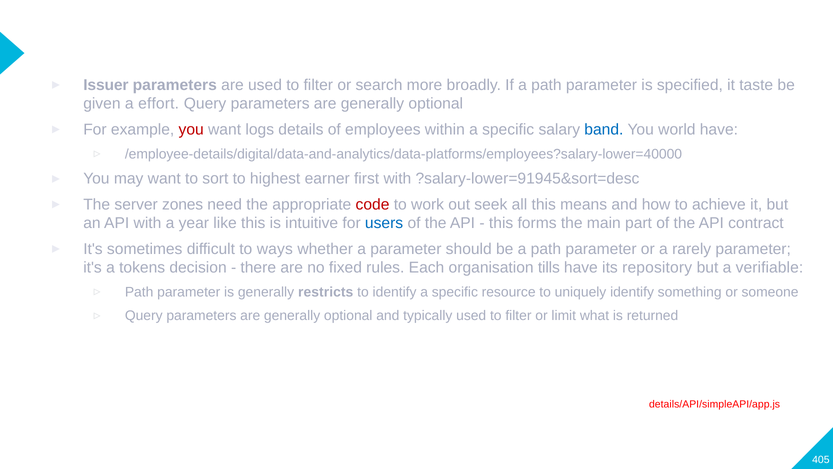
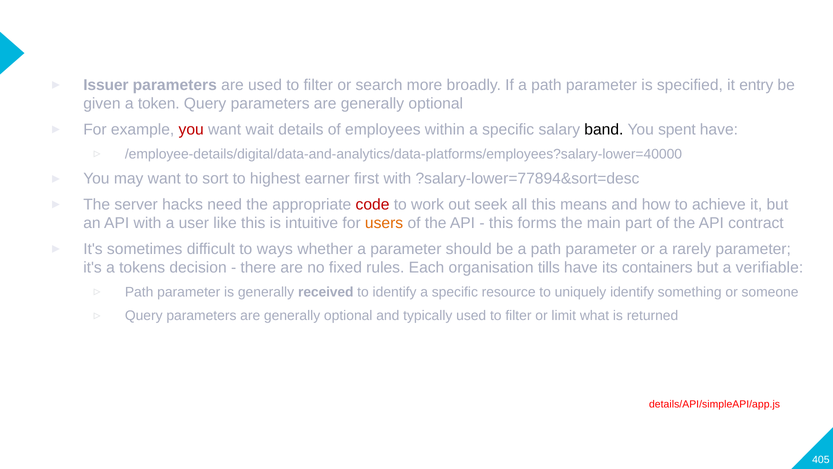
taste: taste -> entry
effort: effort -> token
logs: logs -> wait
band colour: blue -> black
world: world -> spent
?salary-lower=91945&sort=desc: ?salary-lower=91945&sort=desc -> ?salary-lower=77894&sort=desc
zones: zones -> hacks
year: year -> user
users colour: blue -> orange
repository: repository -> containers
restricts: restricts -> received
